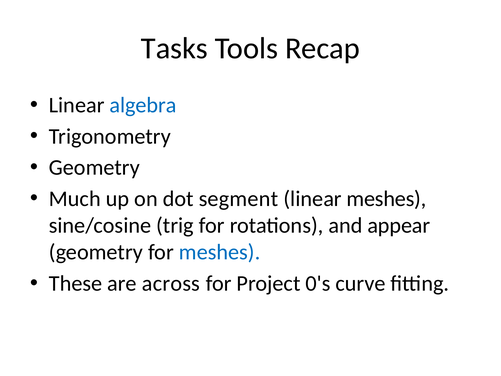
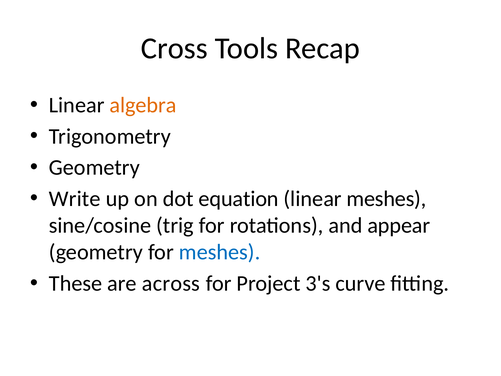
Tasks: Tasks -> Cross
algebra colour: blue -> orange
Much: Much -> Write
segment: segment -> equation
0's: 0's -> 3's
